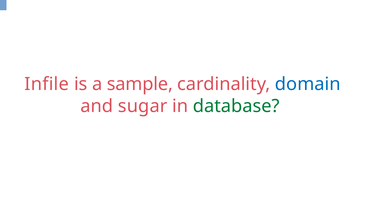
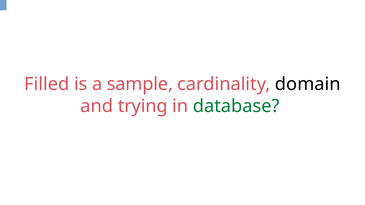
Infile: Infile -> Filled
domain colour: blue -> black
sugar: sugar -> trying
